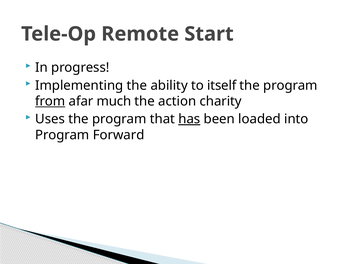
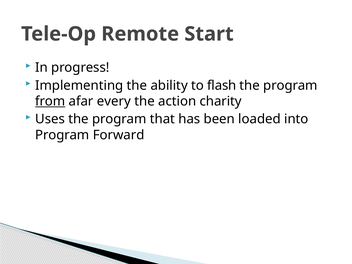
itself: itself -> flash
much: much -> every
has underline: present -> none
